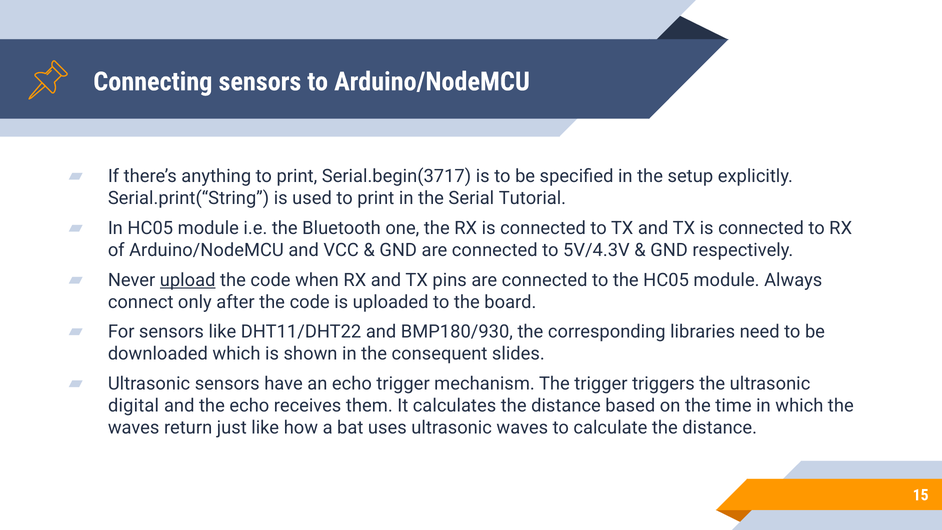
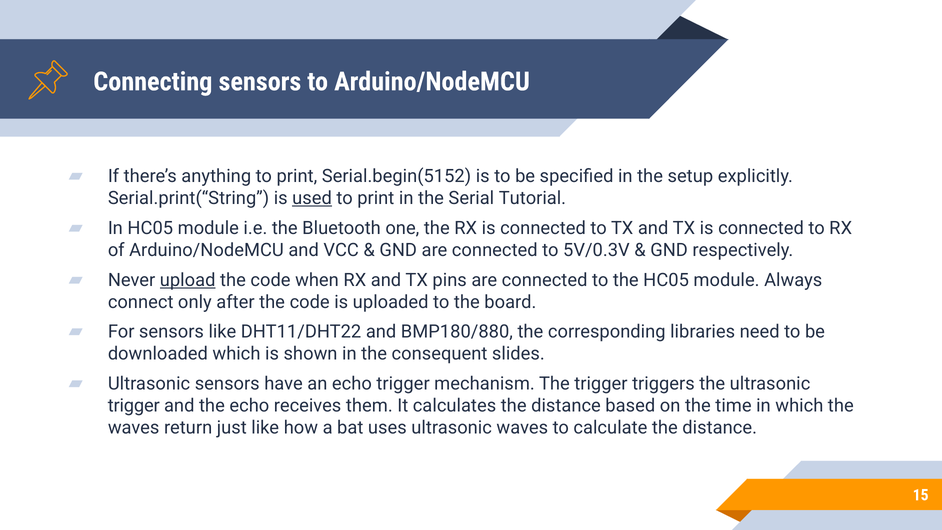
Serial.begin(3717: Serial.begin(3717 -> Serial.begin(5152
used underline: none -> present
5V/4.3V: 5V/4.3V -> 5V/0.3V
BMP180/930: BMP180/930 -> BMP180/880
digital at (134, 406): digital -> trigger
